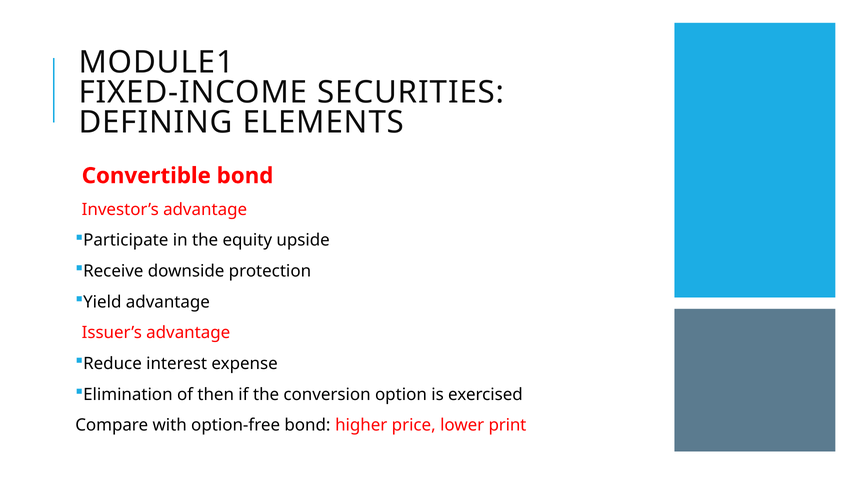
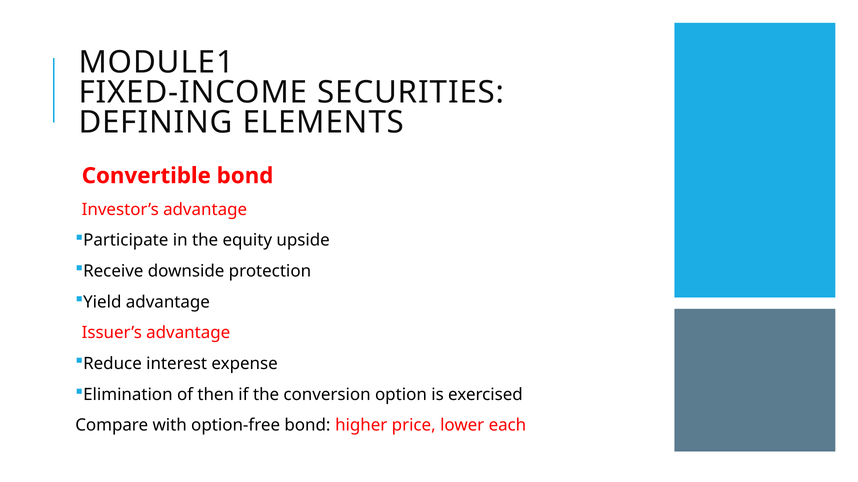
print: print -> each
